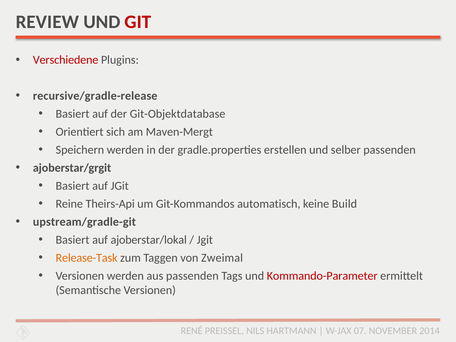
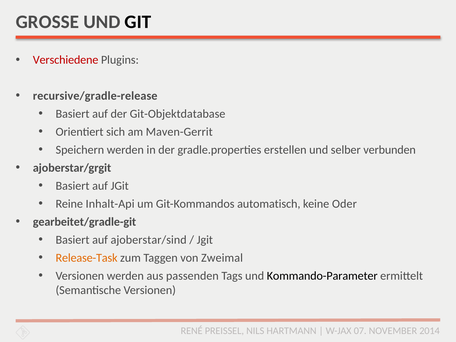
REVIEW: REVIEW -> GROSSE
GIT colour: red -> black
Maven-Mergt: Maven-Mergt -> Maven-Gerrit
selber passenden: passenden -> verbunden
Theirs-Api: Theirs-Api -> Inhalt-Api
Build: Build -> Oder
upstream/gradle-git: upstream/gradle-git -> gearbeitet/gradle-git
ajoberstar/lokal: ajoberstar/lokal -> ajoberstar/sind
Kommando-Parameter colour: red -> black
